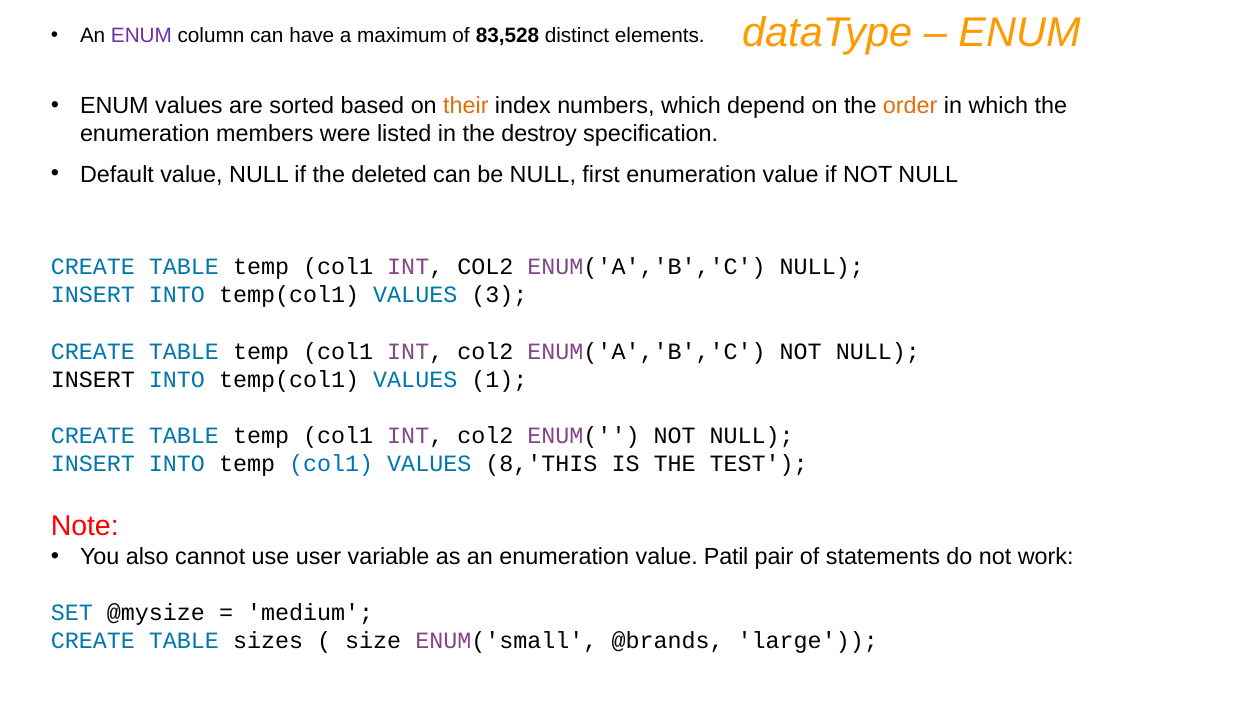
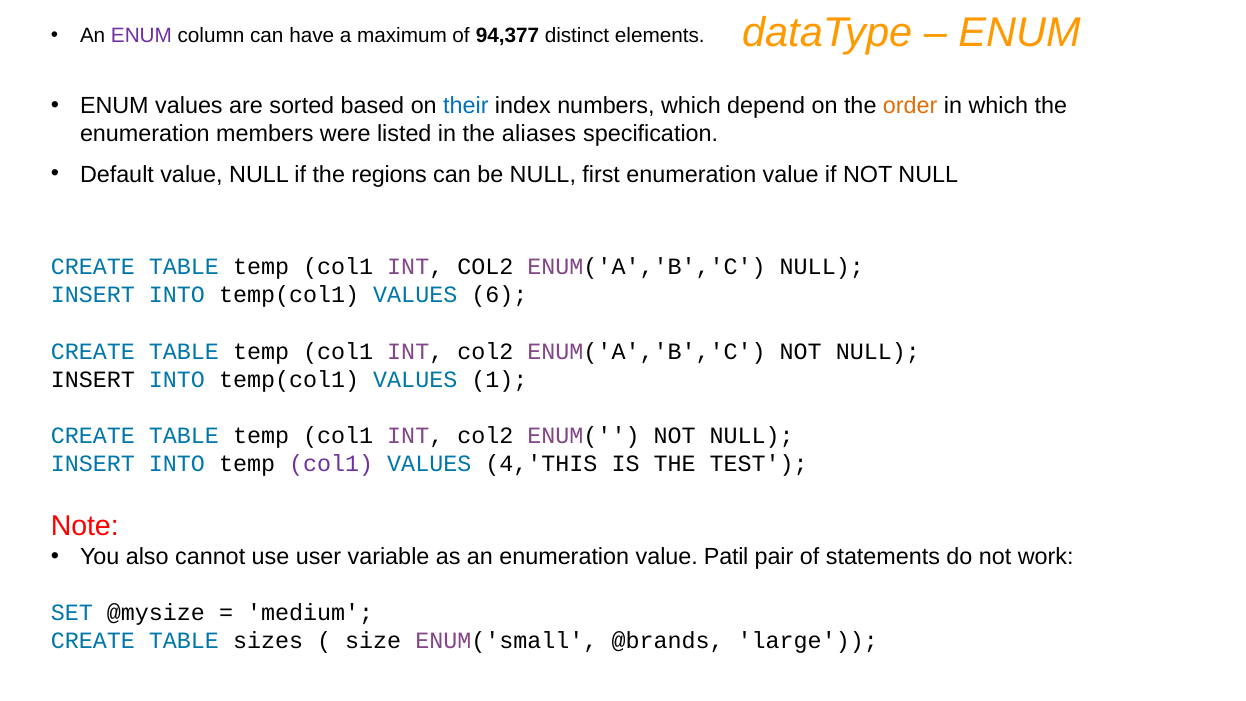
83,528: 83,528 -> 94,377
their colour: orange -> blue
destroy: destroy -> aliases
deleted: deleted -> regions
3: 3 -> 6
col1 at (331, 463) colour: blue -> purple
8,'THIS: 8,'THIS -> 4,'THIS
